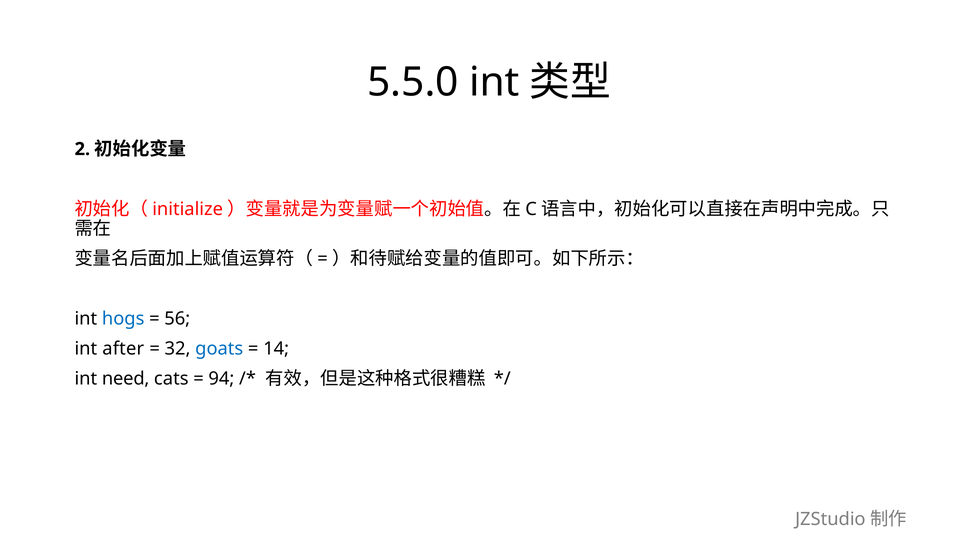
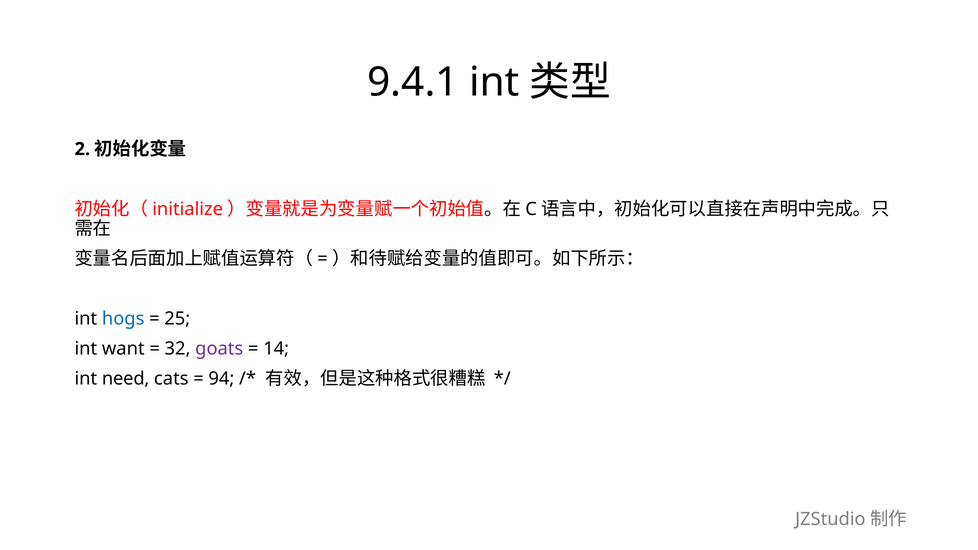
5.5.0: 5.5.0 -> 9.4.1
56: 56 -> 25
after: after -> want
goats colour: blue -> purple
